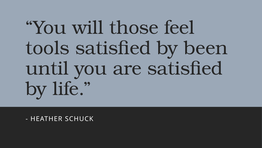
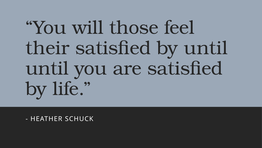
tools: tools -> their
by been: been -> until
